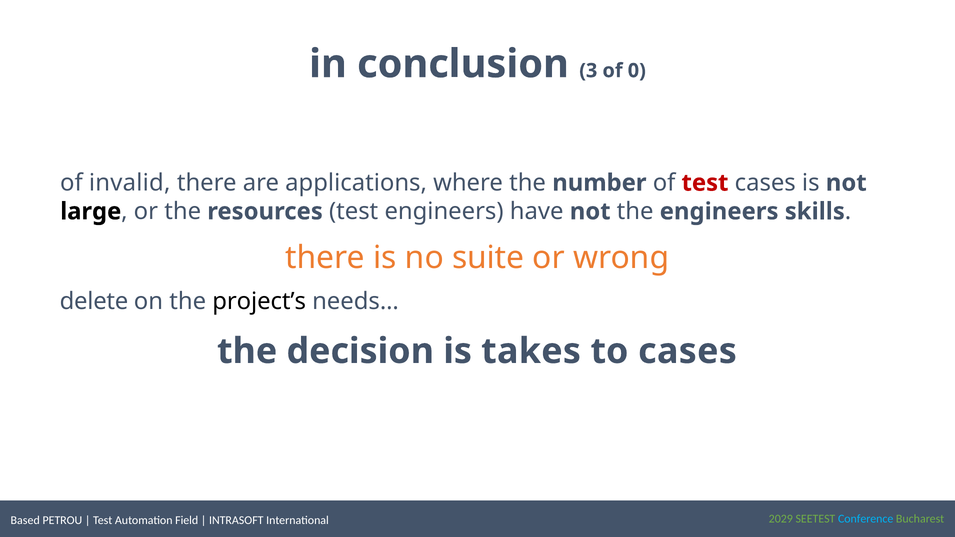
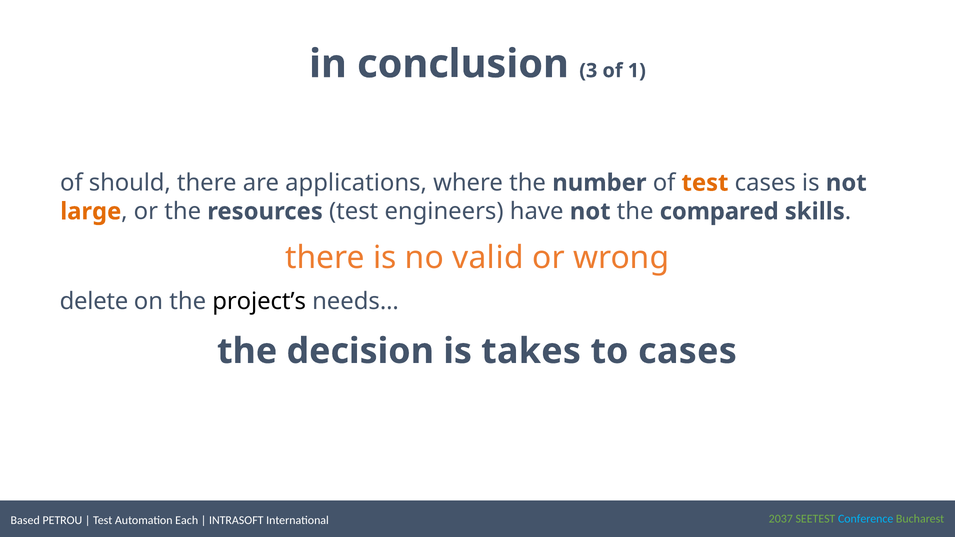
0: 0 -> 1
invalid: invalid -> should
test at (705, 183) colour: red -> orange
large colour: black -> orange
the engineers: engineers -> compared
suite: suite -> valid
2029: 2029 -> 2037
Field: Field -> Each
